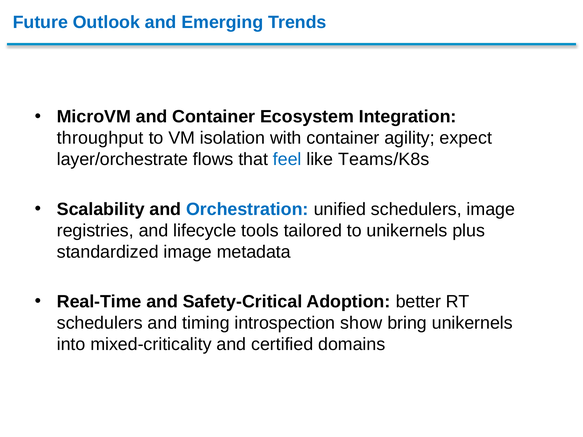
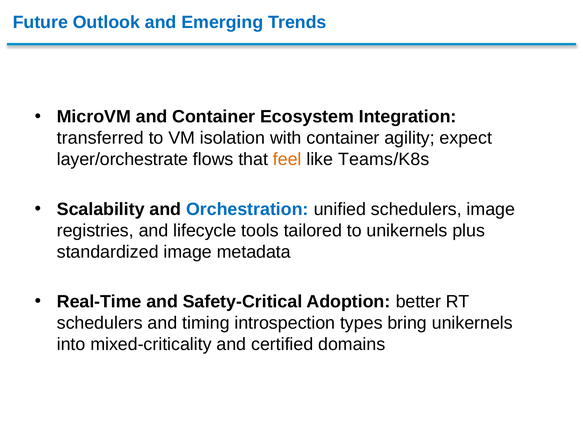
throughput: throughput -> transferred
feel colour: blue -> orange
show: show -> types
